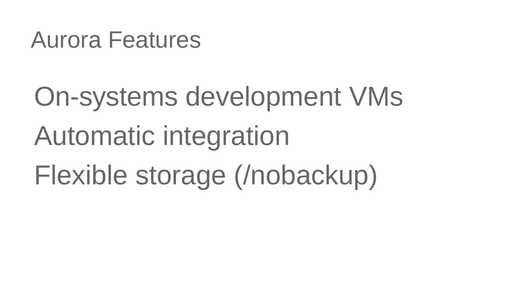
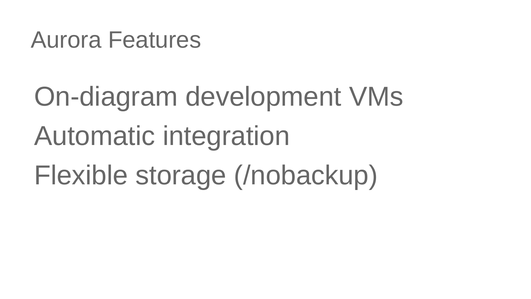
On-systems: On-systems -> On-diagram
